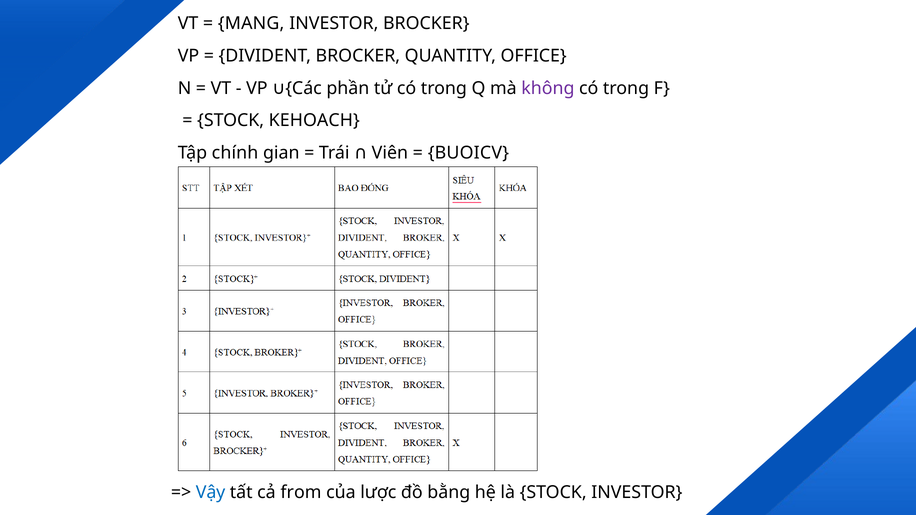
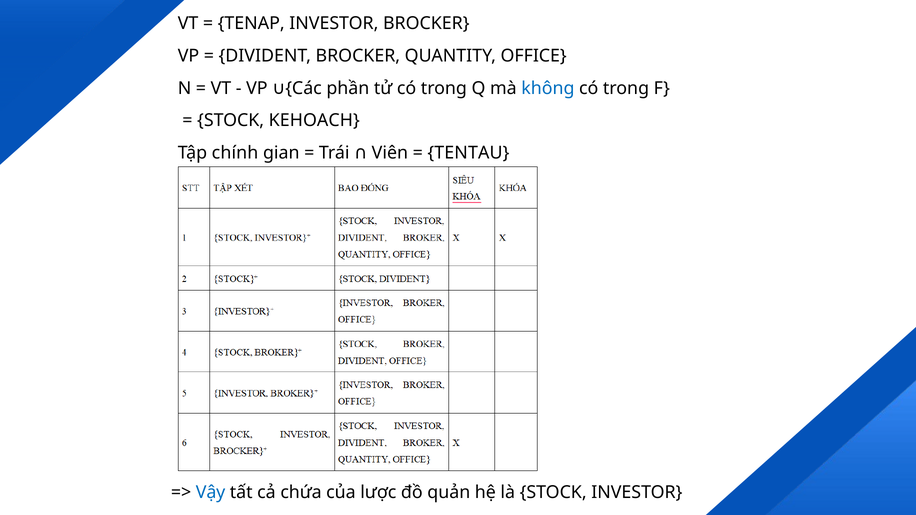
MANG: MANG -> TENAP
không colour: purple -> blue
BUOICV: BUOICV -> TENTAU
from: from -> chứa
bằng: bằng -> quản
